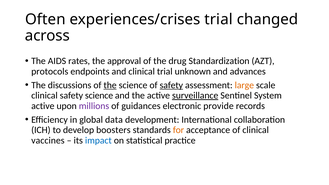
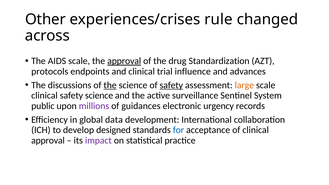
Often: Often -> Other
experiences/crises trial: trial -> rule
AIDS rates: rates -> scale
approval at (124, 61) underline: none -> present
unknown: unknown -> influence
surveillance underline: present -> none
active at (43, 106): active -> public
provide: provide -> urgency
boosters: boosters -> designed
for colour: orange -> blue
vaccines at (48, 140): vaccines -> approval
impact colour: blue -> purple
